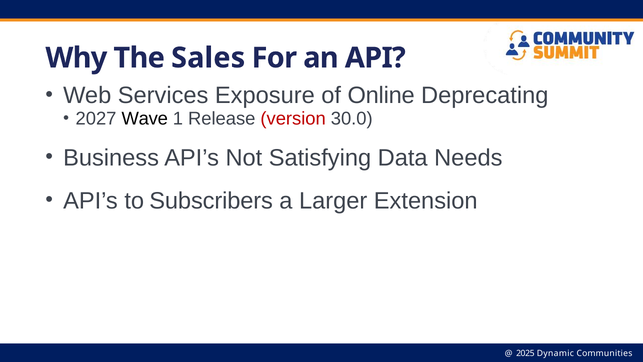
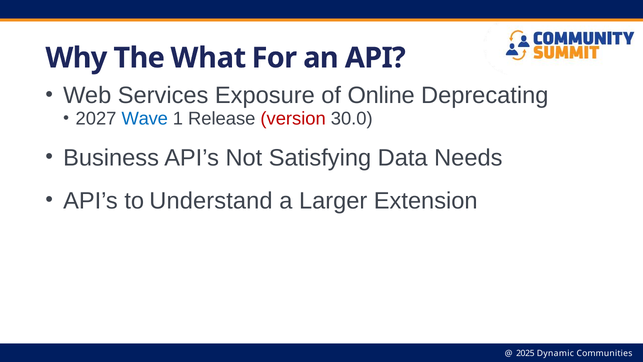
Sales: Sales -> What
Wave colour: black -> blue
Subscribers: Subscribers -> Understand
